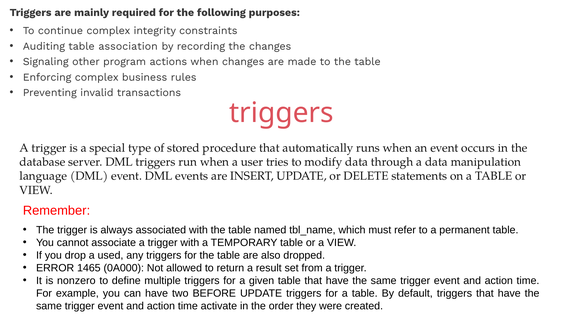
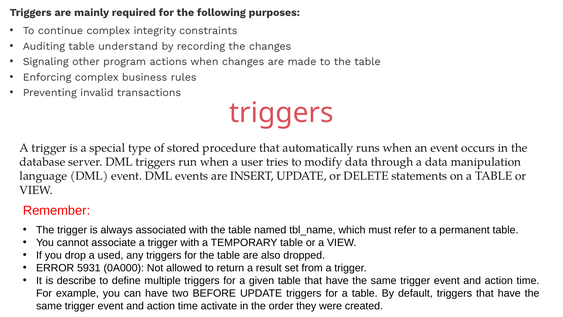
association: association -> understand
1465: 1465 -> 5931
nonzero: nonzero -> describe
